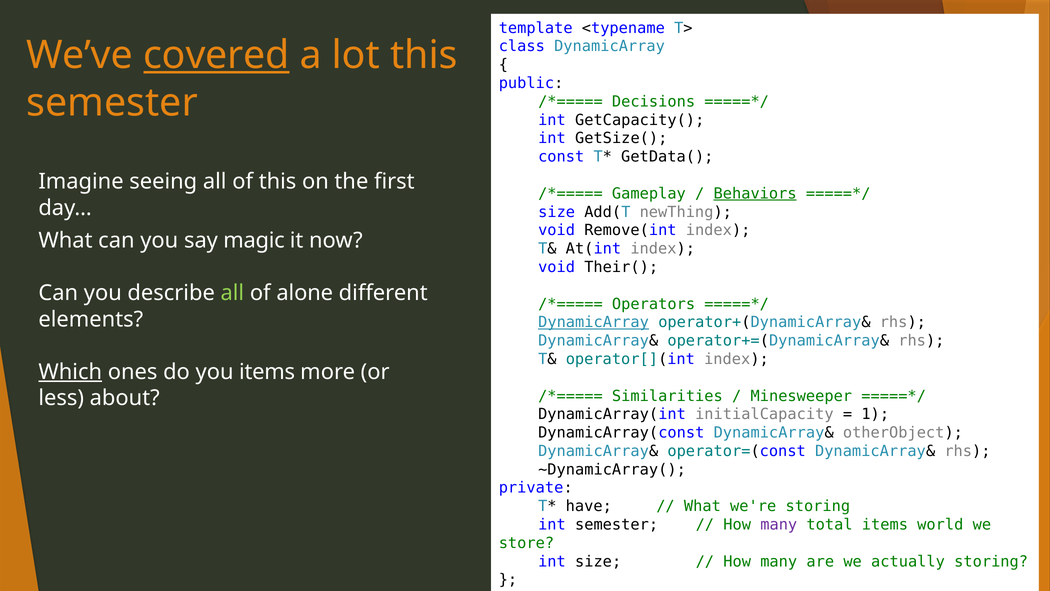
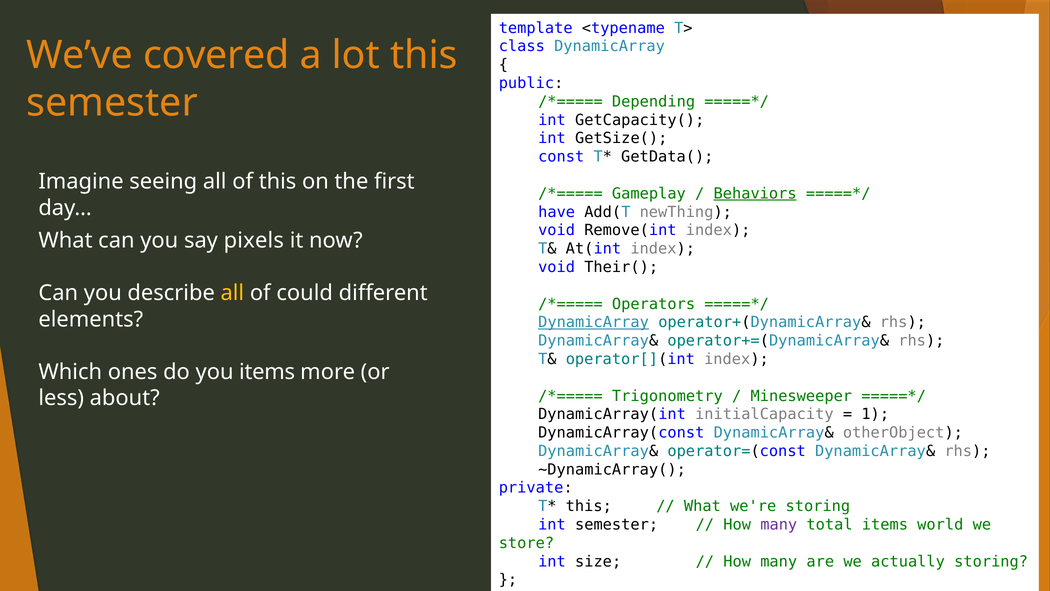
covered underline: present -> none
Decisions: Decisions -> Depending
size at (557, 212): size -> have
magic: magic -> pixels
all at (232, 293) colour: light green -> yellow
alone: alone -> could
Which underline: present -> none
Similarities: Similarities -> Trigonometry
have at (589, 506): have -> this
